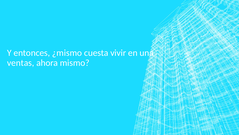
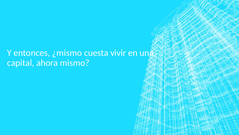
ventas: ventas -> capital
